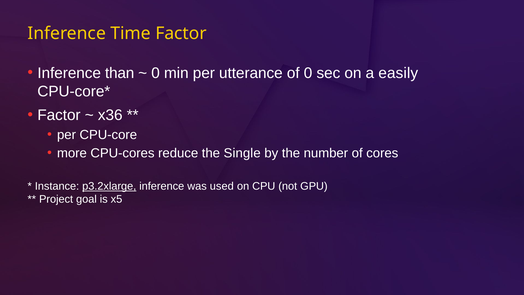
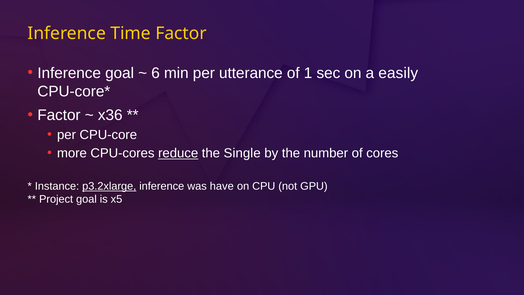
Inference than: than -> goal
0 at (156, 73): 0 -> 6
of 0: 0 -> 1
reduce underline: none -> present
used: used -> have
